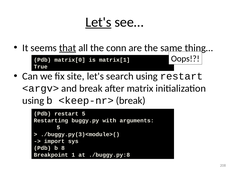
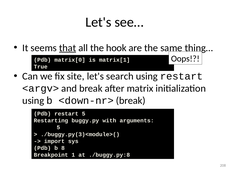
Let's at (98, 22) underline: present -> none
conn: conn -> hook
<keep-nr>: <keep-nr> -> <down-nr>
